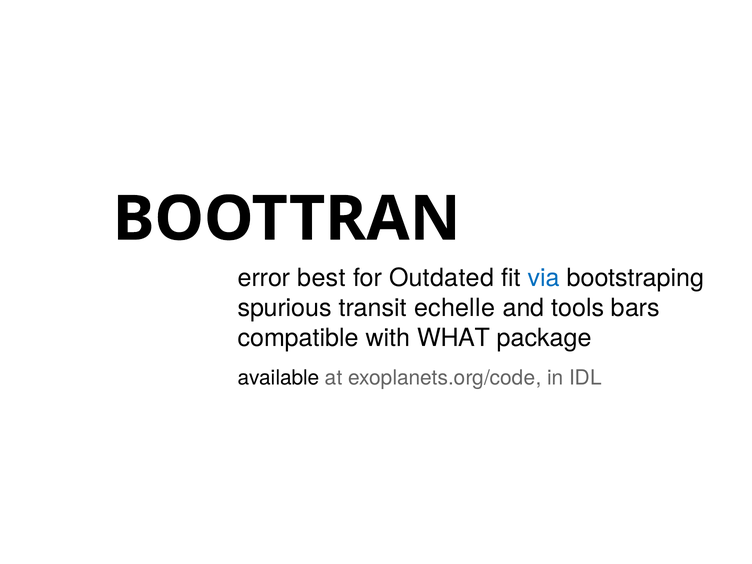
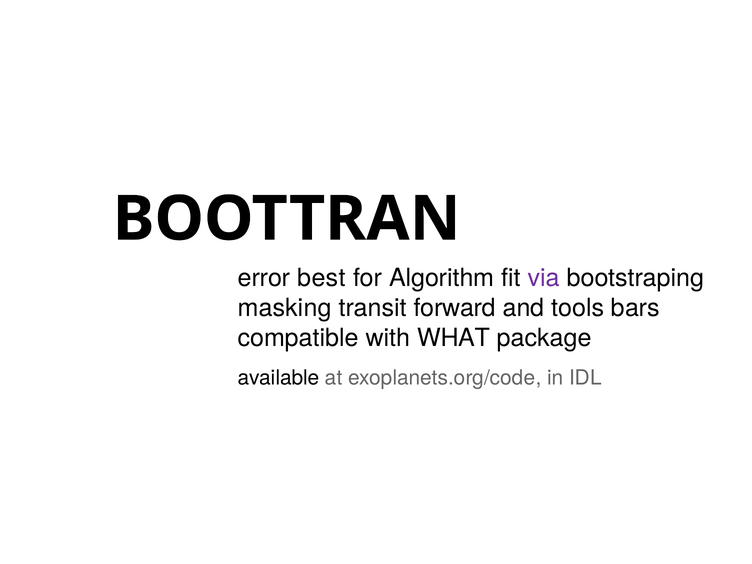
Outdated: Outdated -> Algorithm
via colour: blue -> purple
spurious: spurious -> masking
echelle: echelle -> forward
